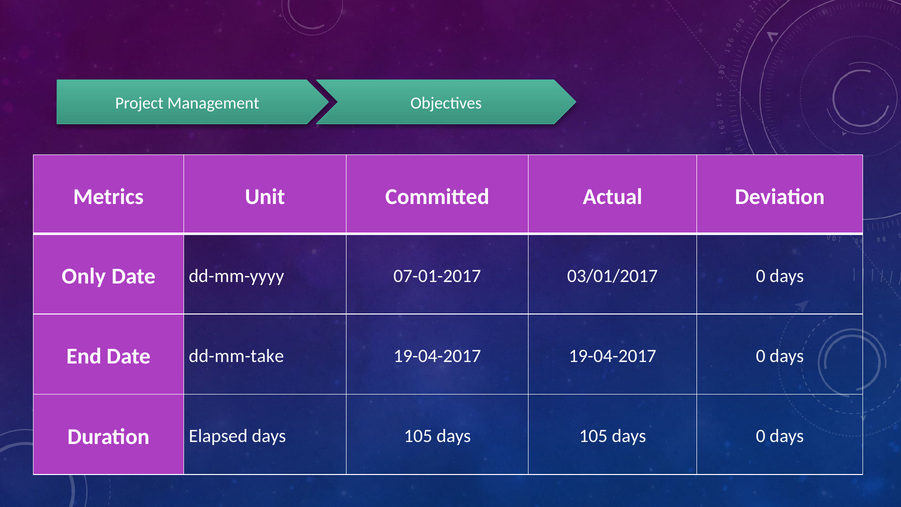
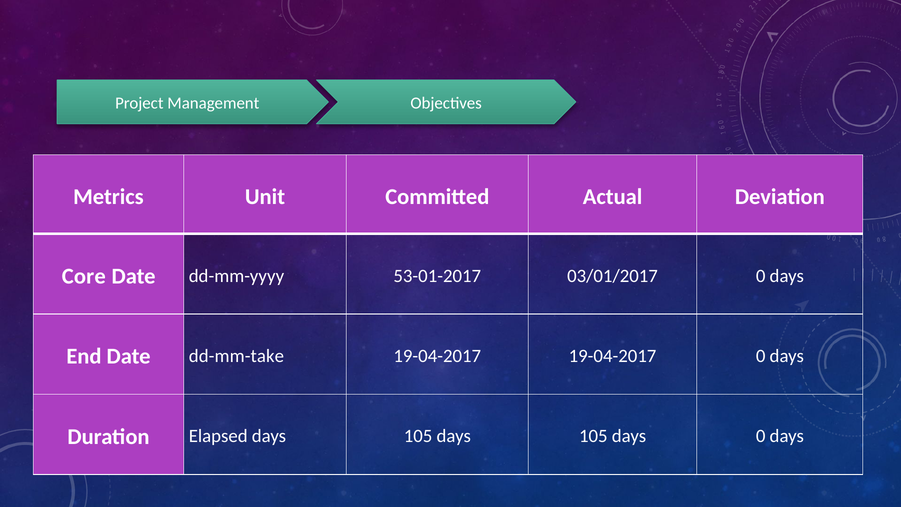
Only: Only -> Core
07-01-2017: 07-01-2017 -> 53-01-2017
